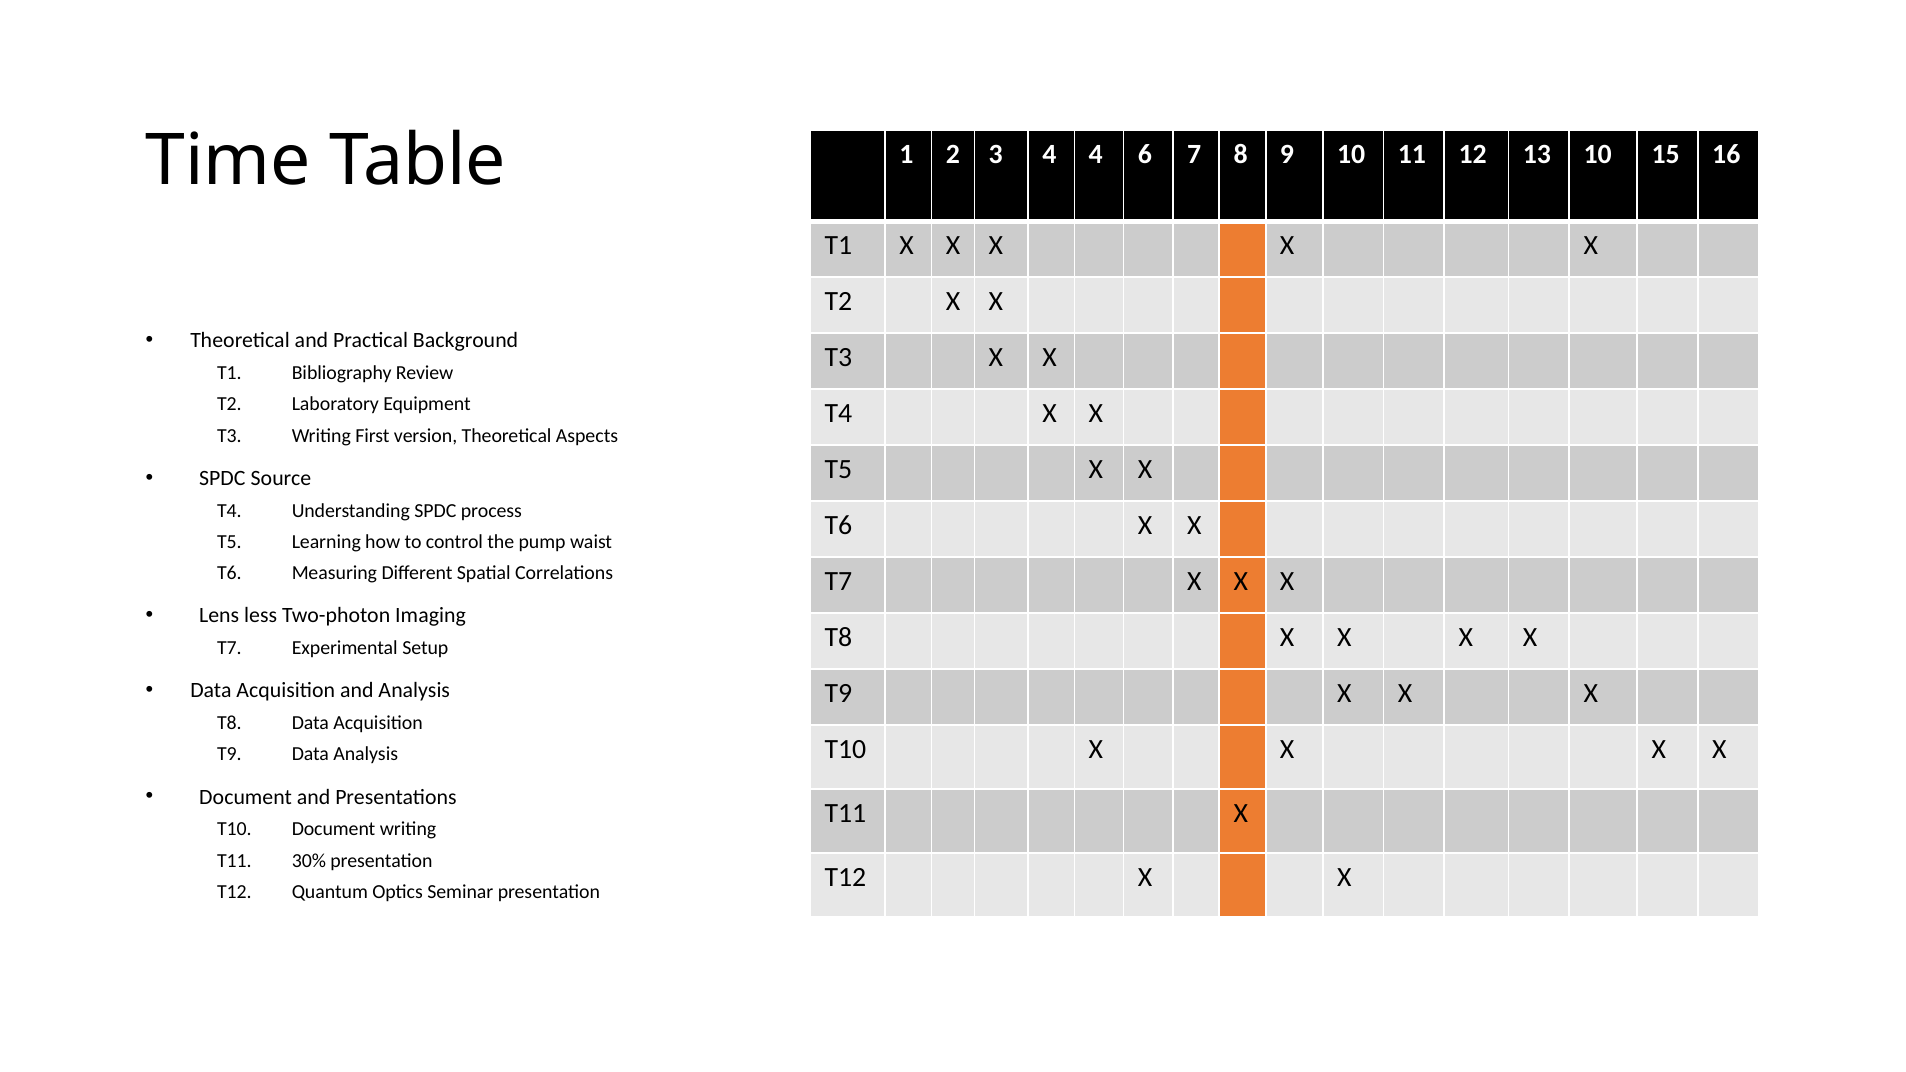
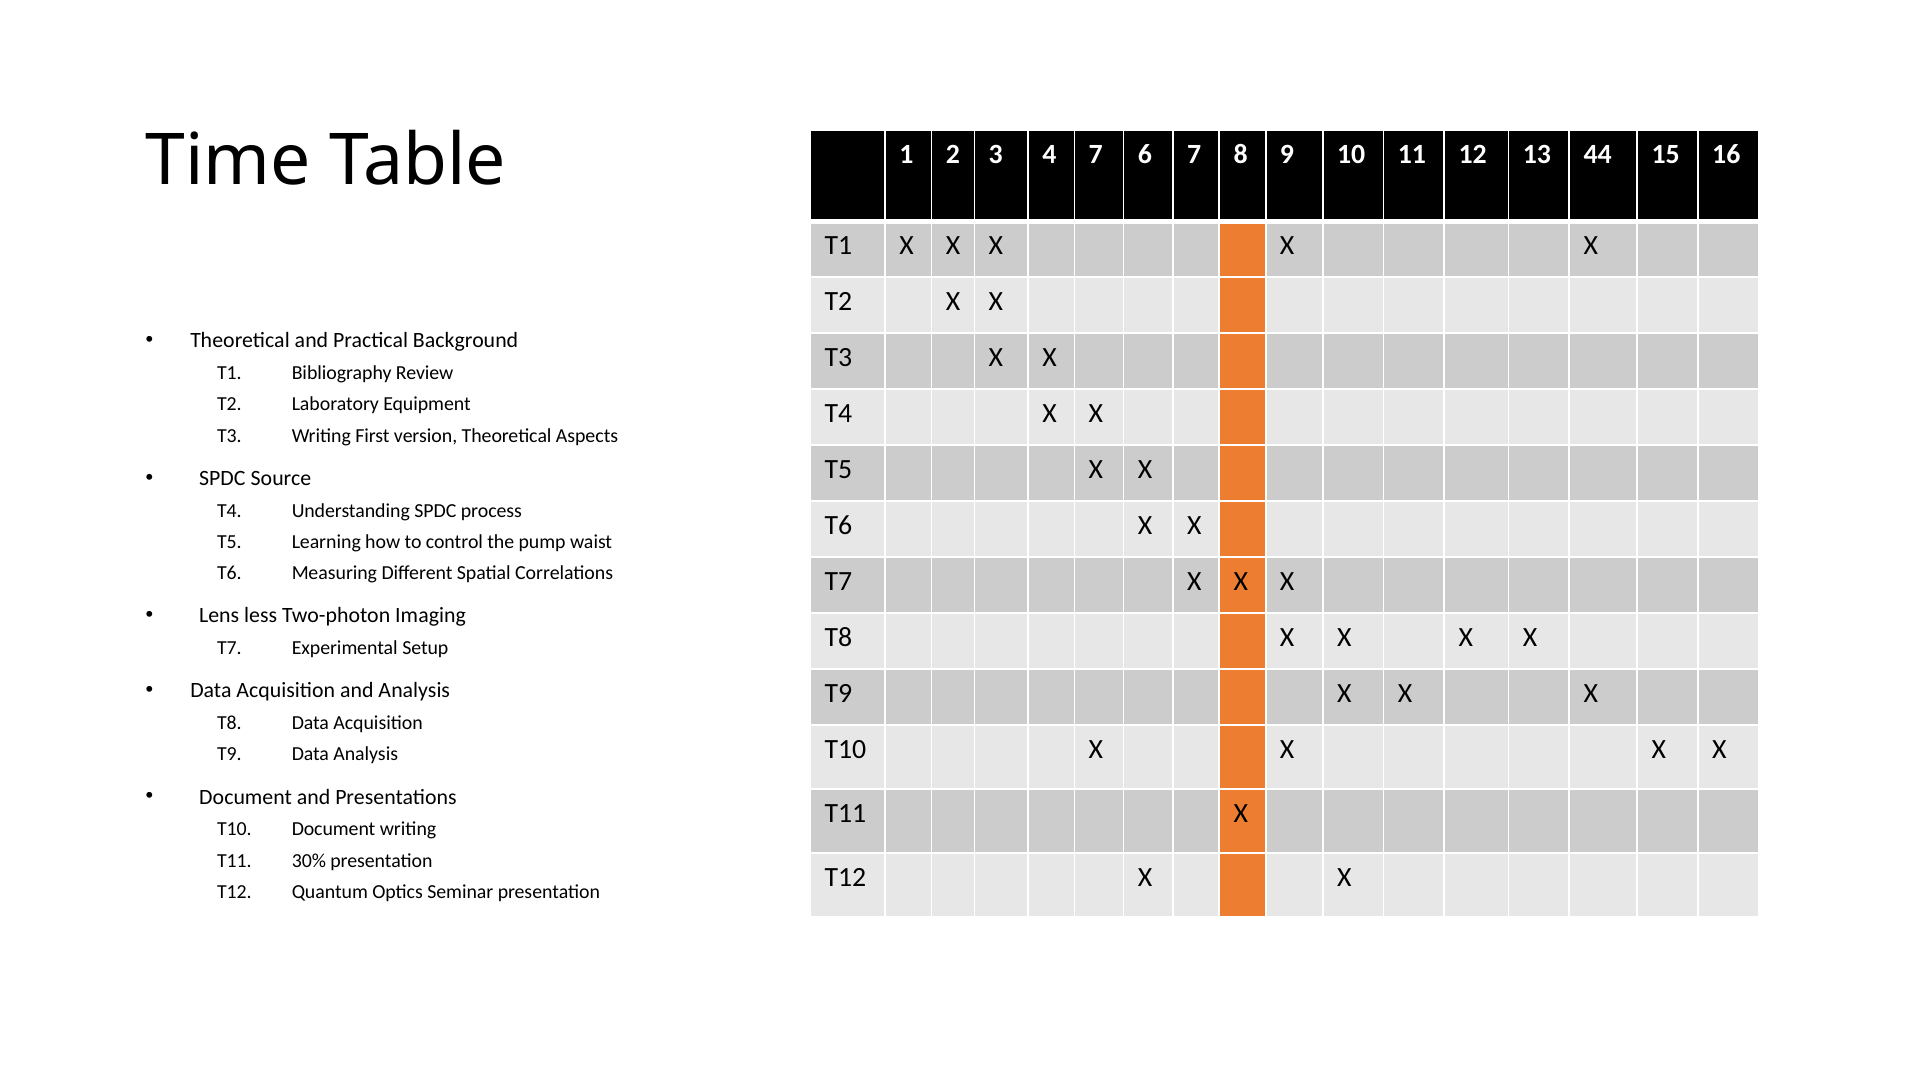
4 4: 4 -> 7
13 10: 10 -> 44
